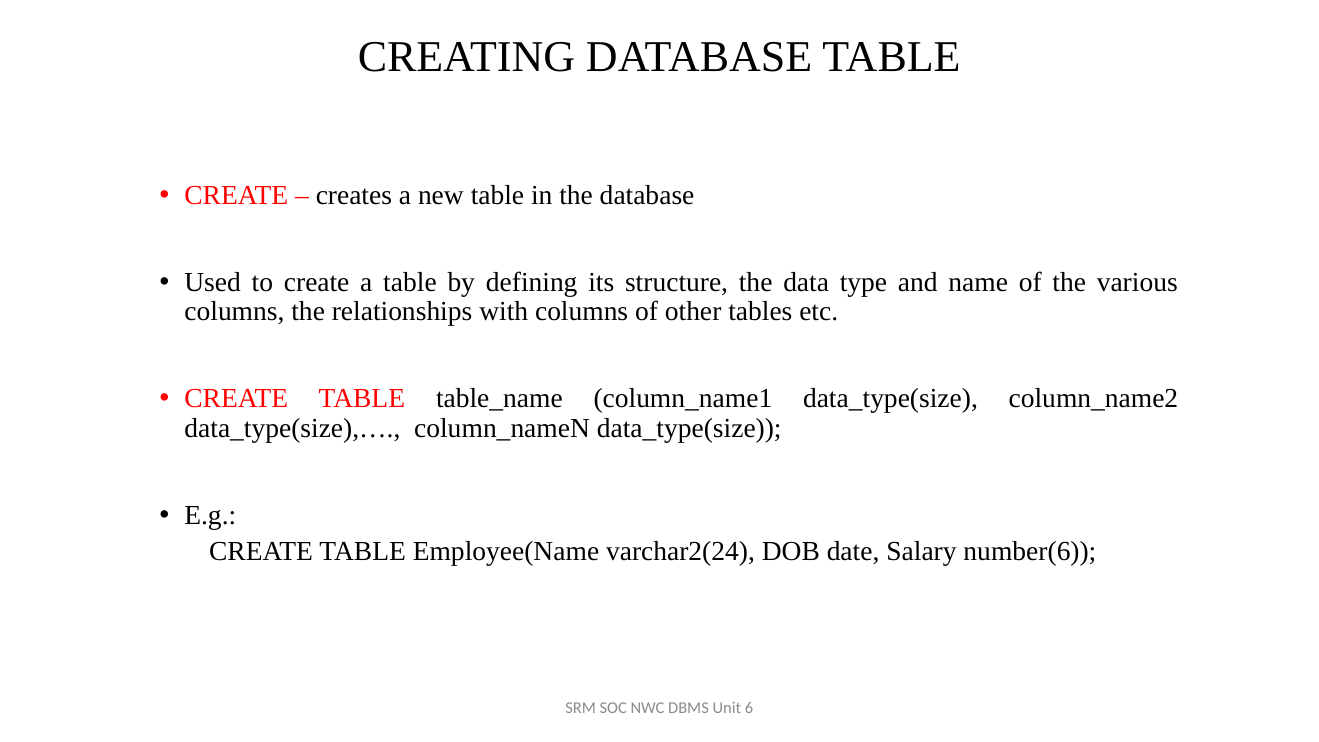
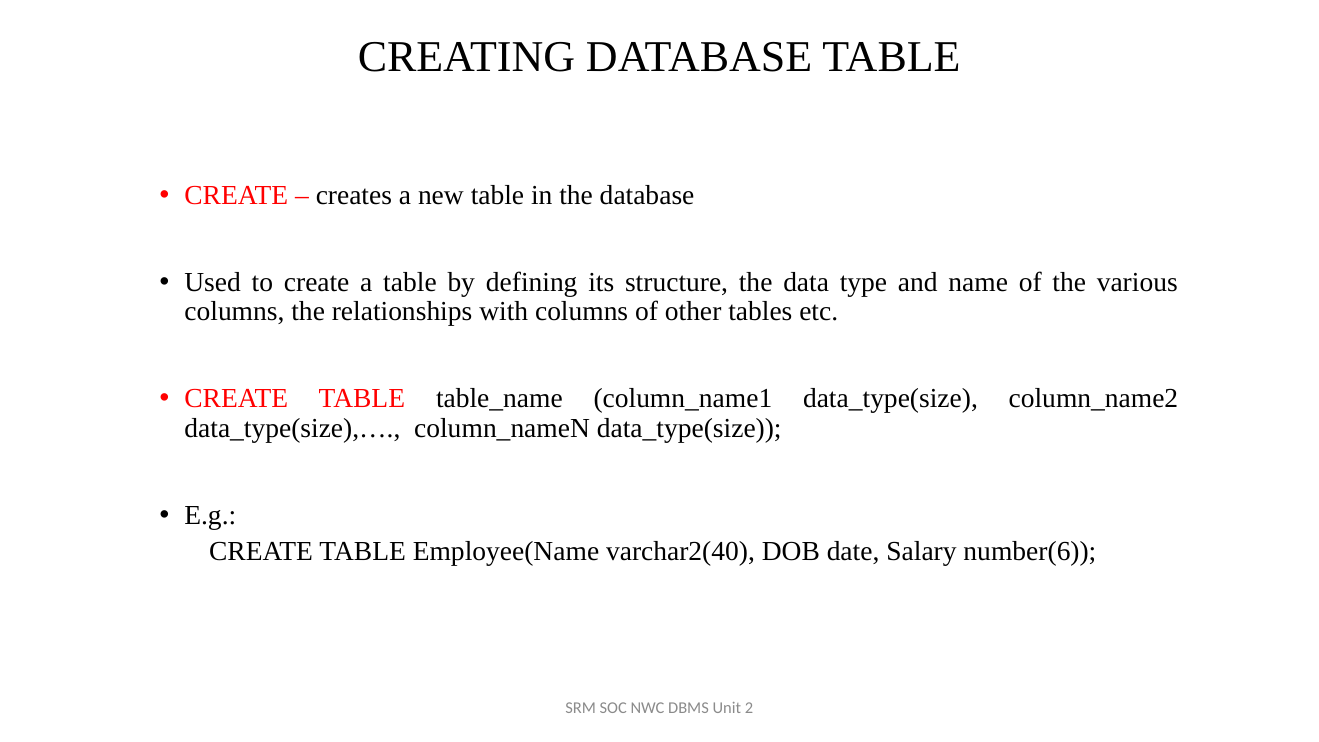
varchar2(24: varchar2(24 -> varchar2(40
6: 6 -> 2
